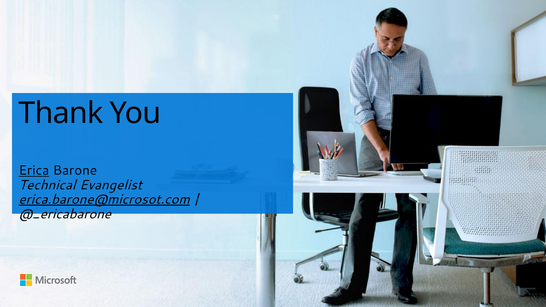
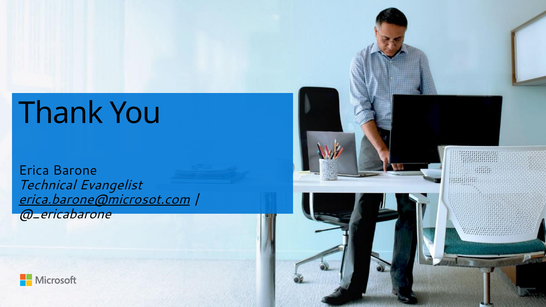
Erica underline: present -> none
